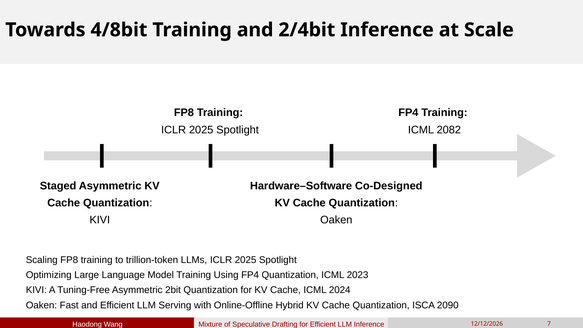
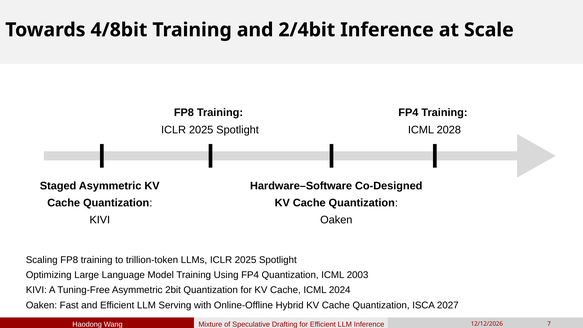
2082: 2082 -> 2028
2023: 2023 -> 2003
2090: 2090 -> 2027
